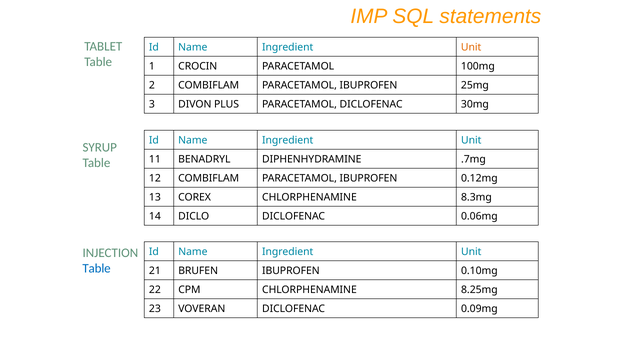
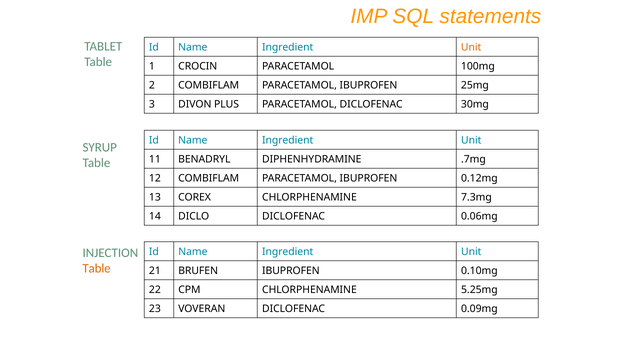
8.3mg: 8.3mg -> 7.3mg
Table at (97, 268) colour: blue -> orange
8.25mg: 8.25mg -> 5.25mg
